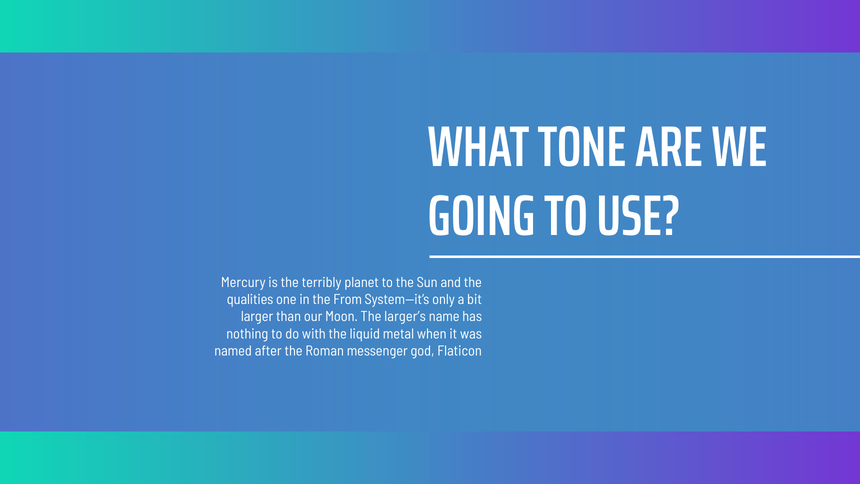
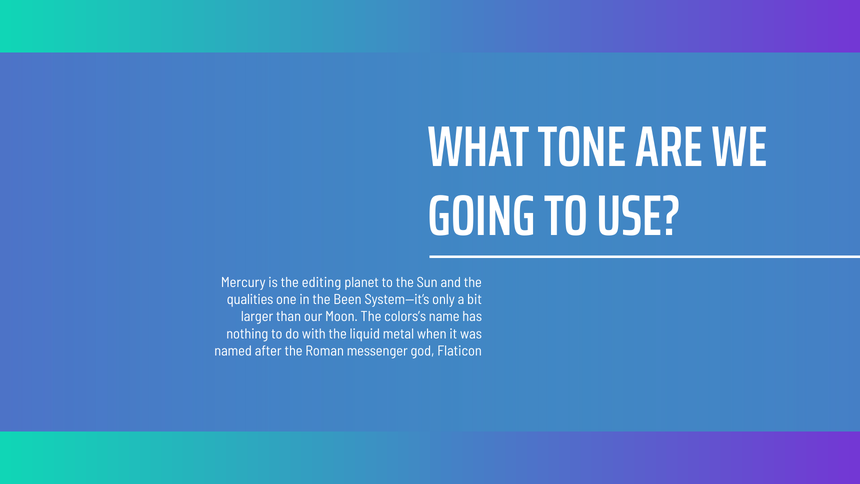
terribly: terribly -> editing
From: From -> Been
larger’s: larger’s -> colors’s
